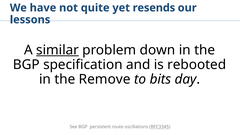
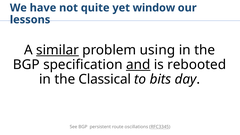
resends: resends -> window
down: down -> using
and underline: none -> present
Remove: Remove -> Classical
